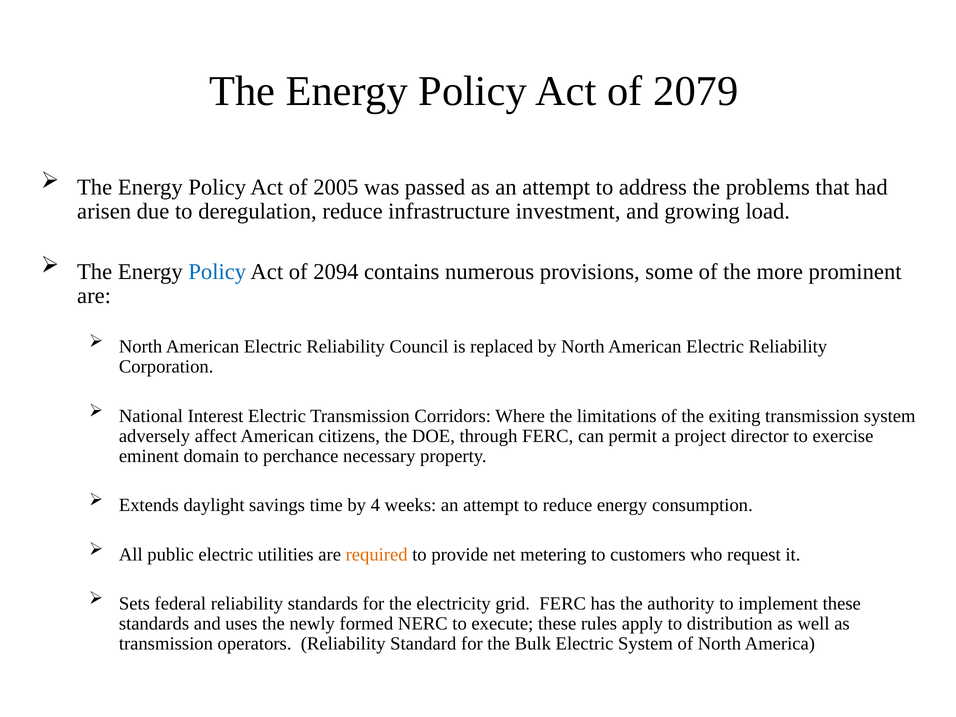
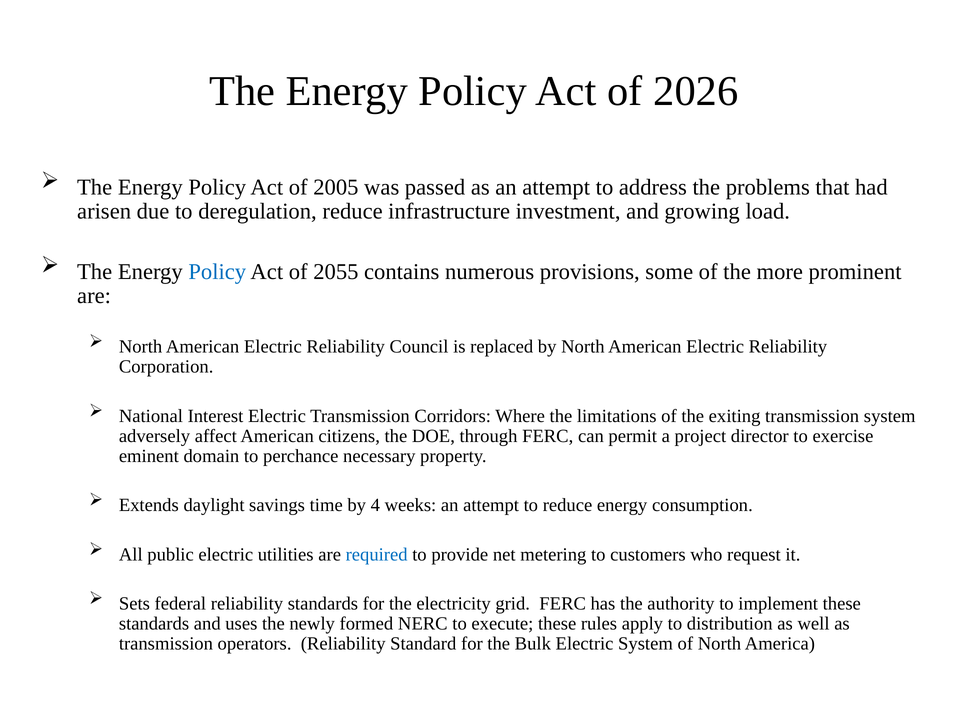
2079: 2079 -> 2026
2094: 2094 -> 2055
required colour: orange -> blue
